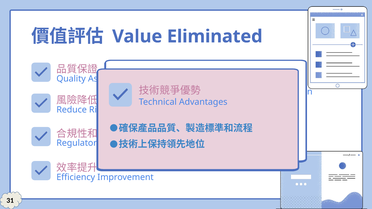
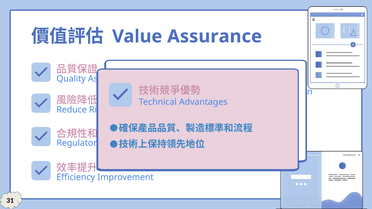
Value Eliminated: Eliminated -> Assurance
